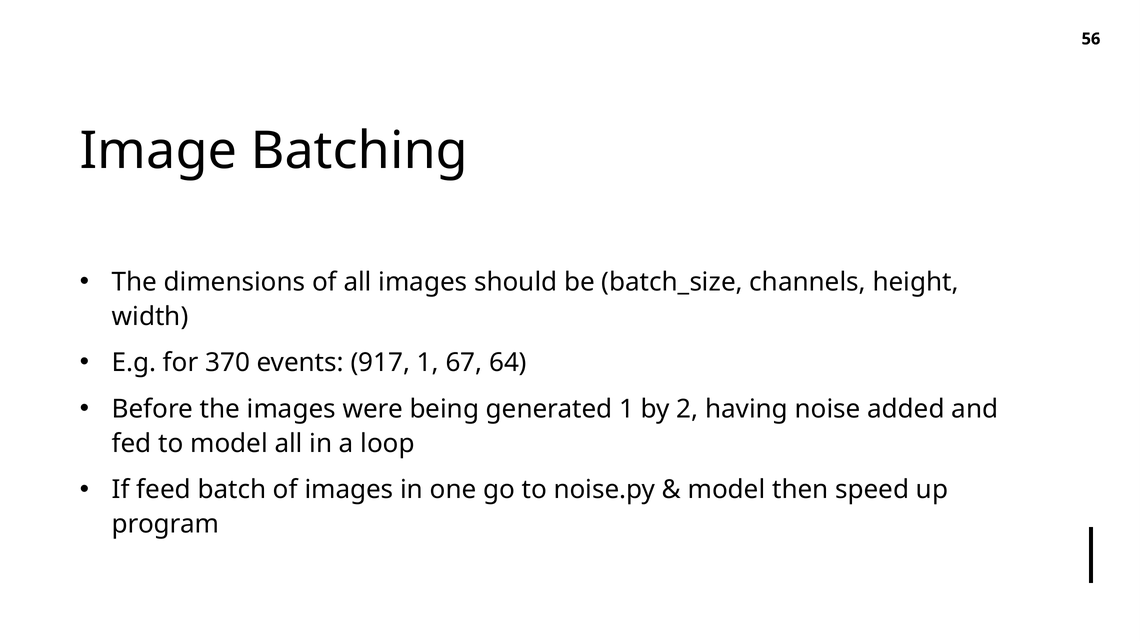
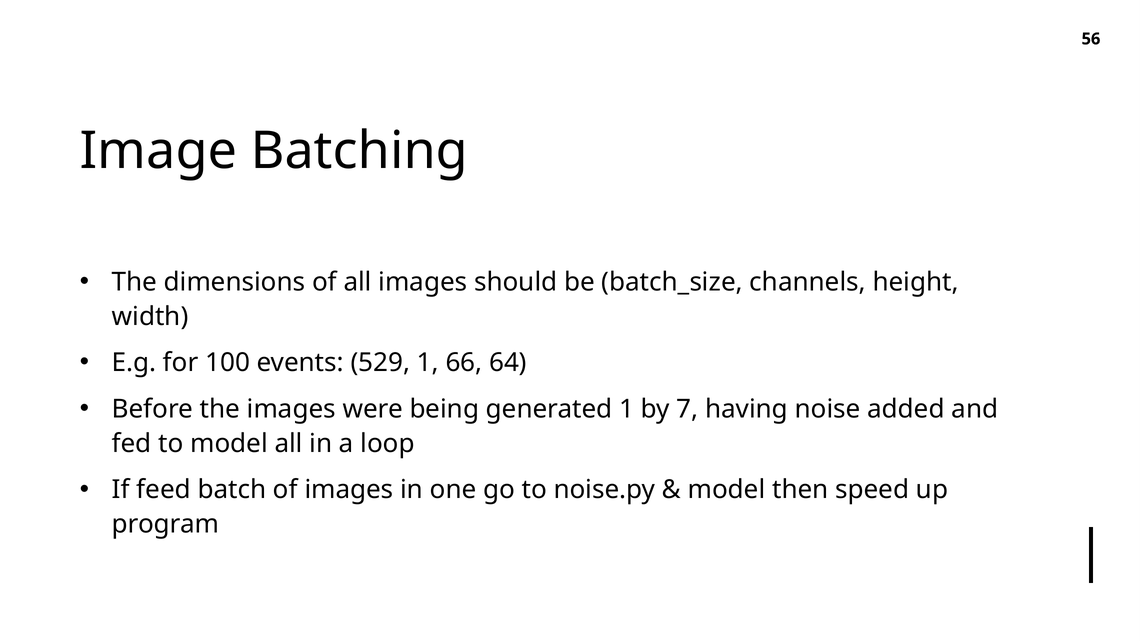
370: 370 -> 100
917: 917 -> 529
67: 67 -> 66
2: 2 -> 7
